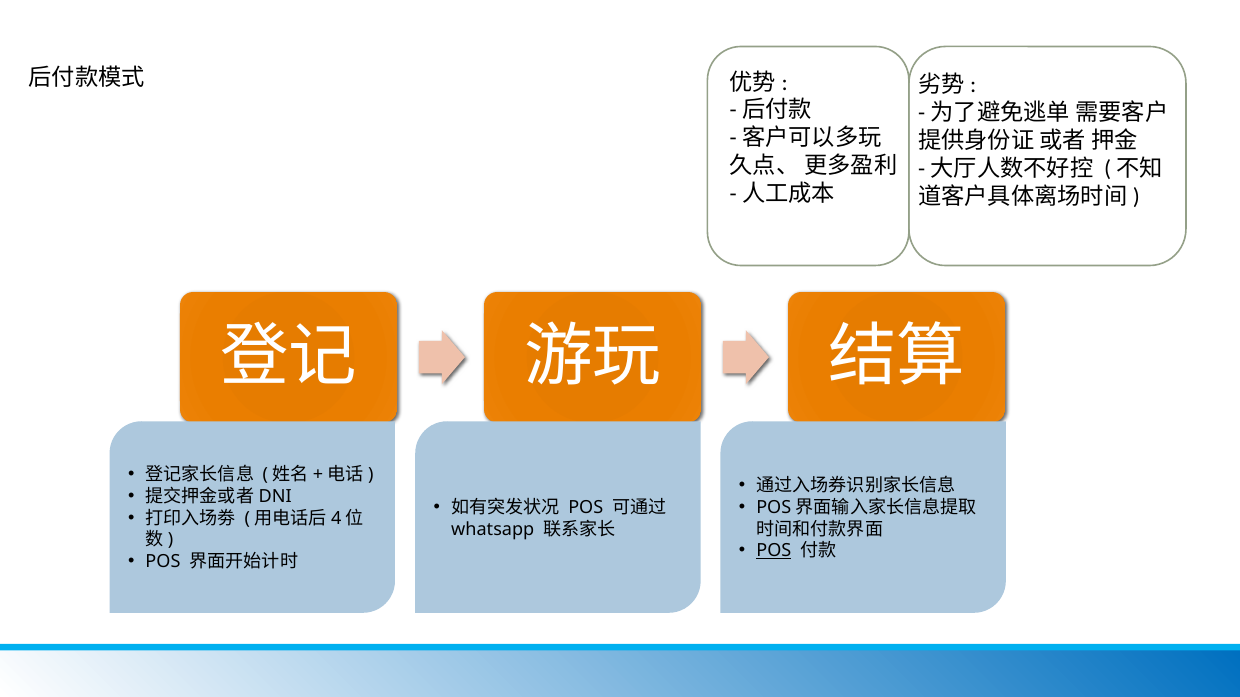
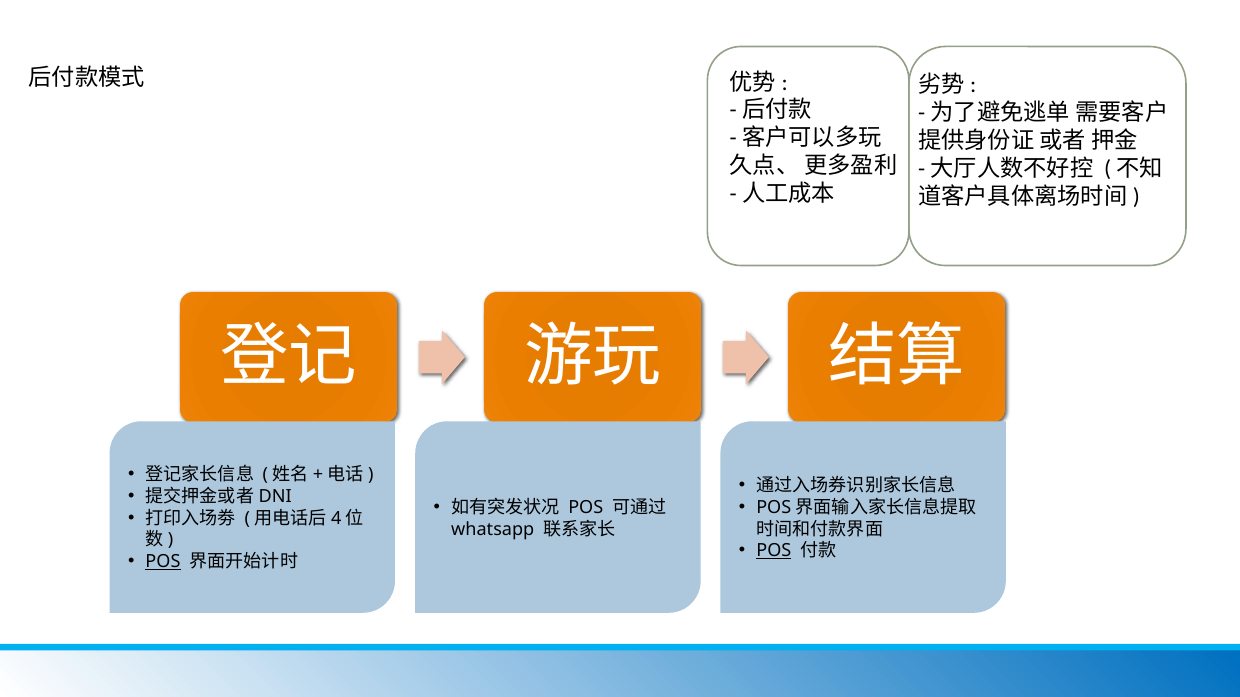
POS at (163, 562) underline: none -> present
